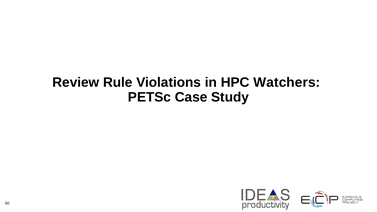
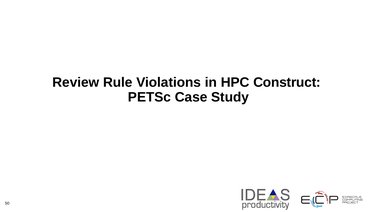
Watchers: Watchers -> Construct
